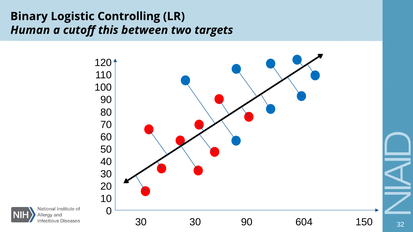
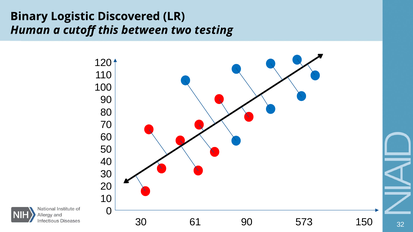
Controlling: Controlling -> Discovered
targets: targets -> testing
30 30: 30 -> 61
604: 604 -> 573
